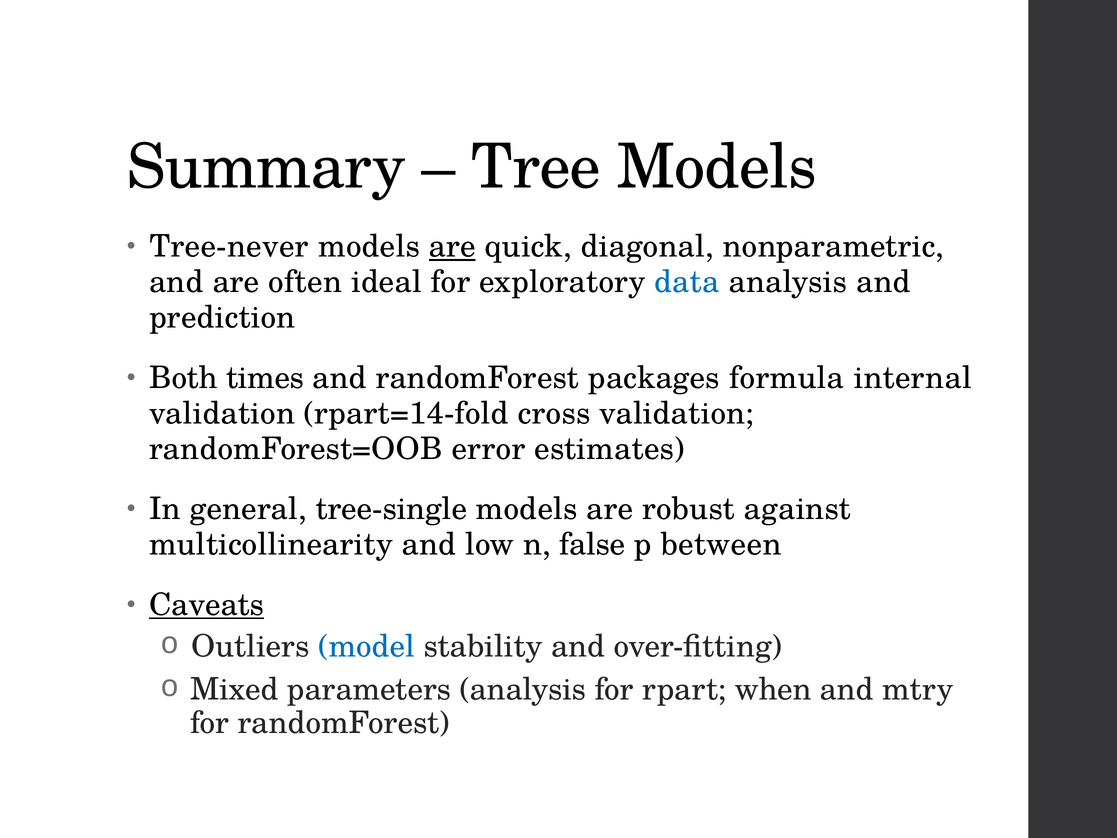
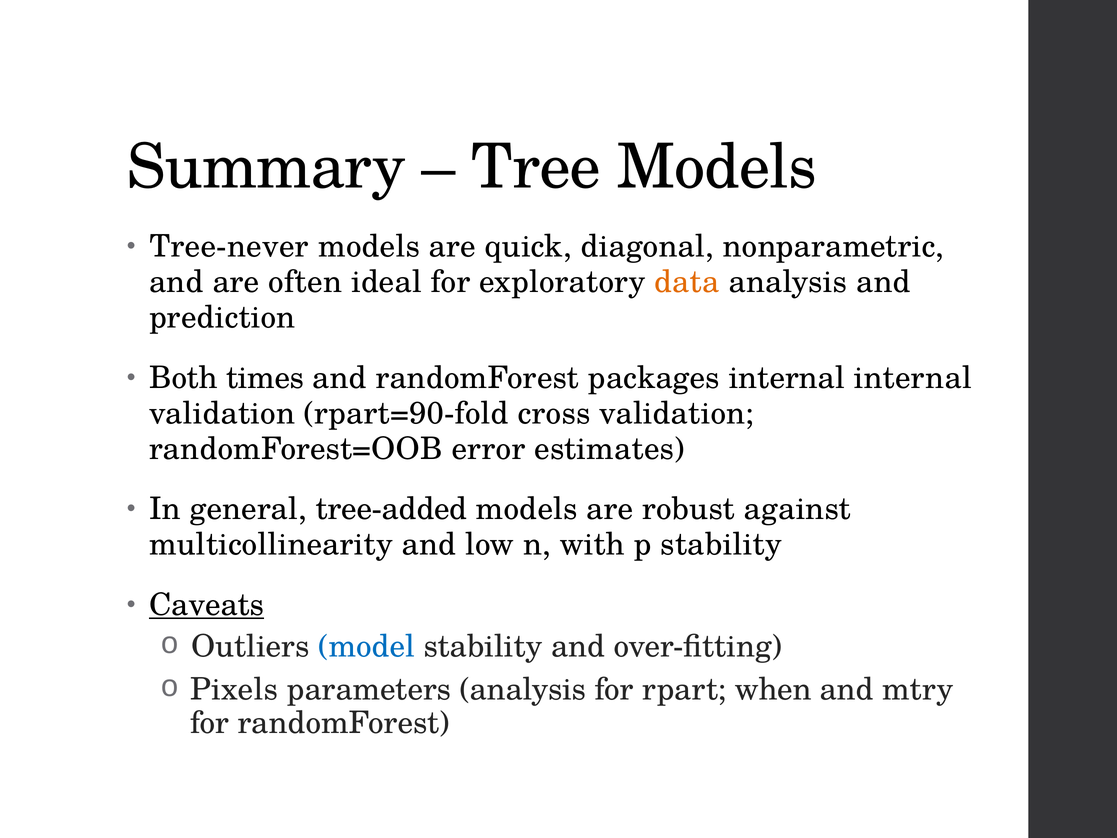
are at (452, 247) underline: present -> none
data colour: blue -> orange
packages formula: formula -> internal
rpart=14-fold: rpart=14-fold -> rpart=90-fold
tree-single: tree-single -> tree-added
false: false -> with
p between: between -> stability
Mixed: Mixed -> Pixels
